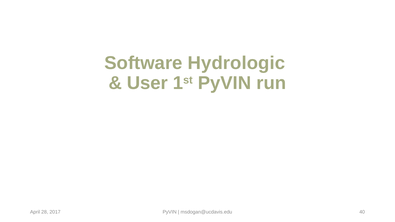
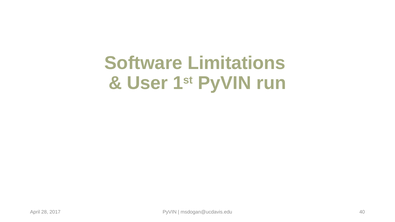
Hydrologic: Hydrologic -> Limitations
